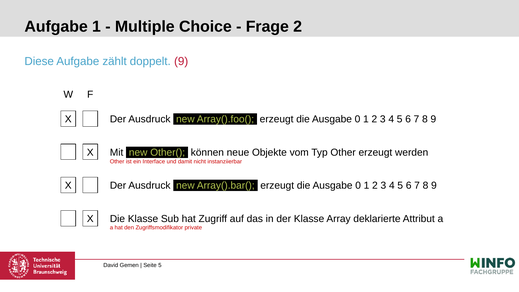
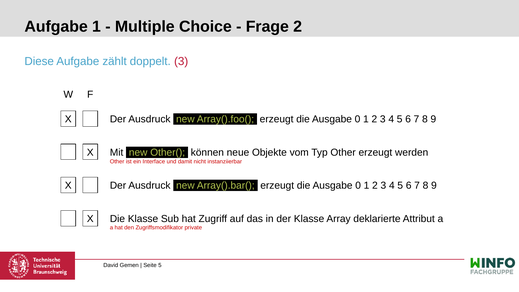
doppelt 9: 9 -> 3
